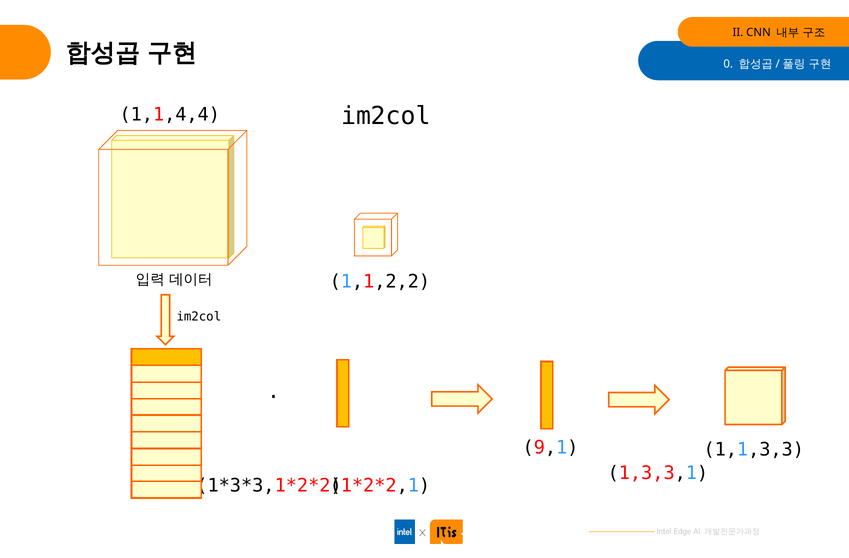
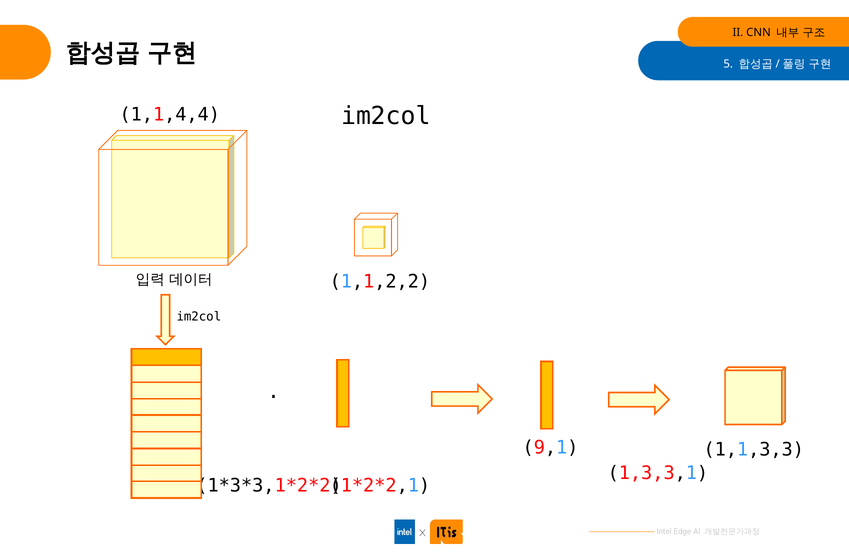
0: 0 -> 5
